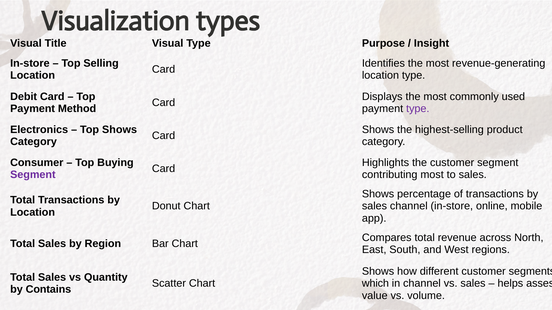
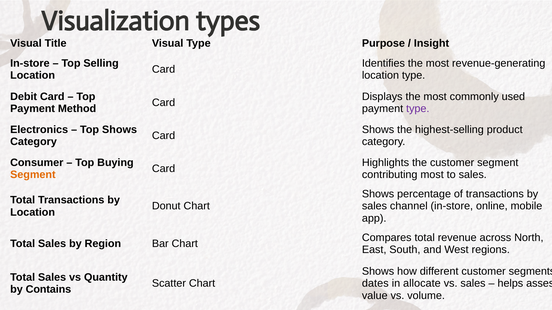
Segment at (33, 175) colour: purple -> orange
which: which -> dates
in channel: channel -> allocate
